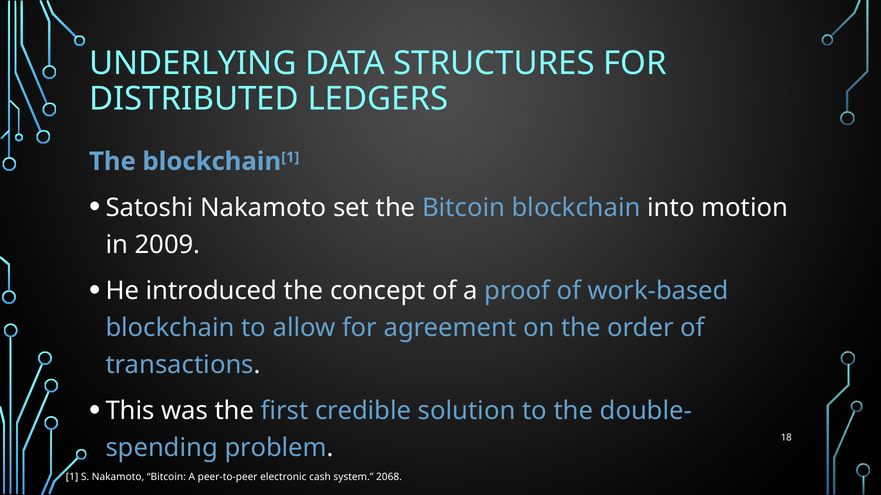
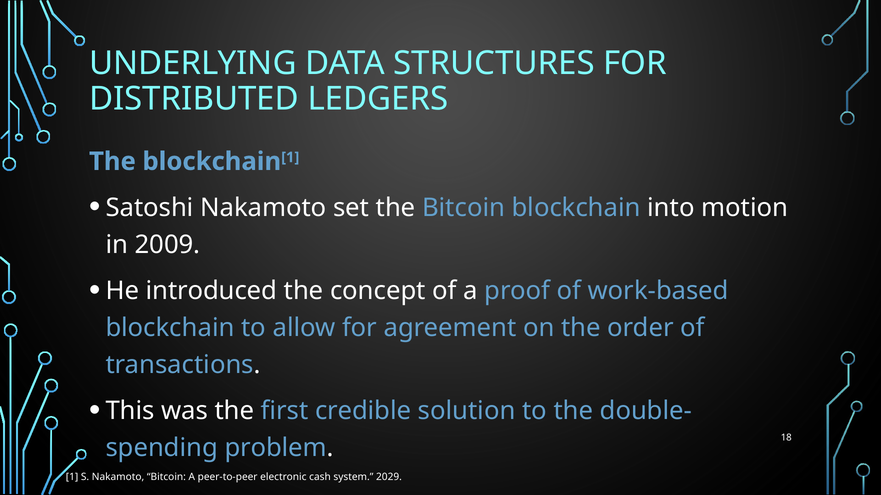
2068: 2068 -> 2029
